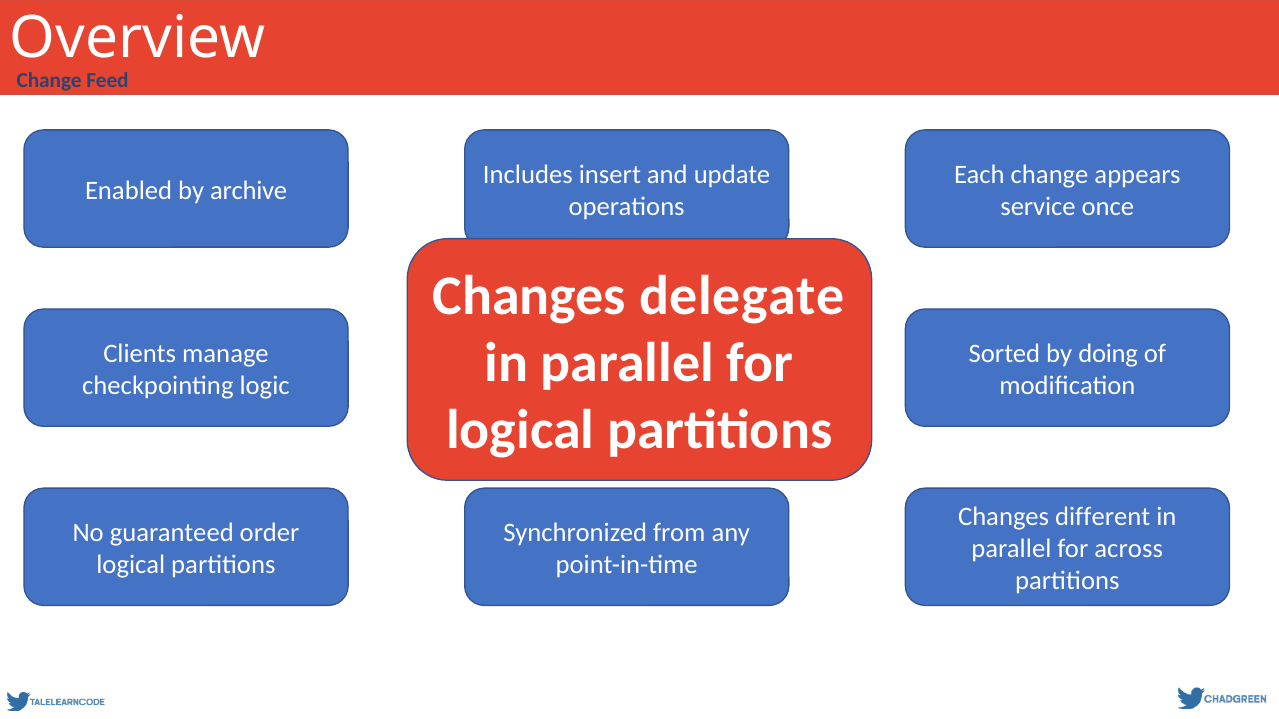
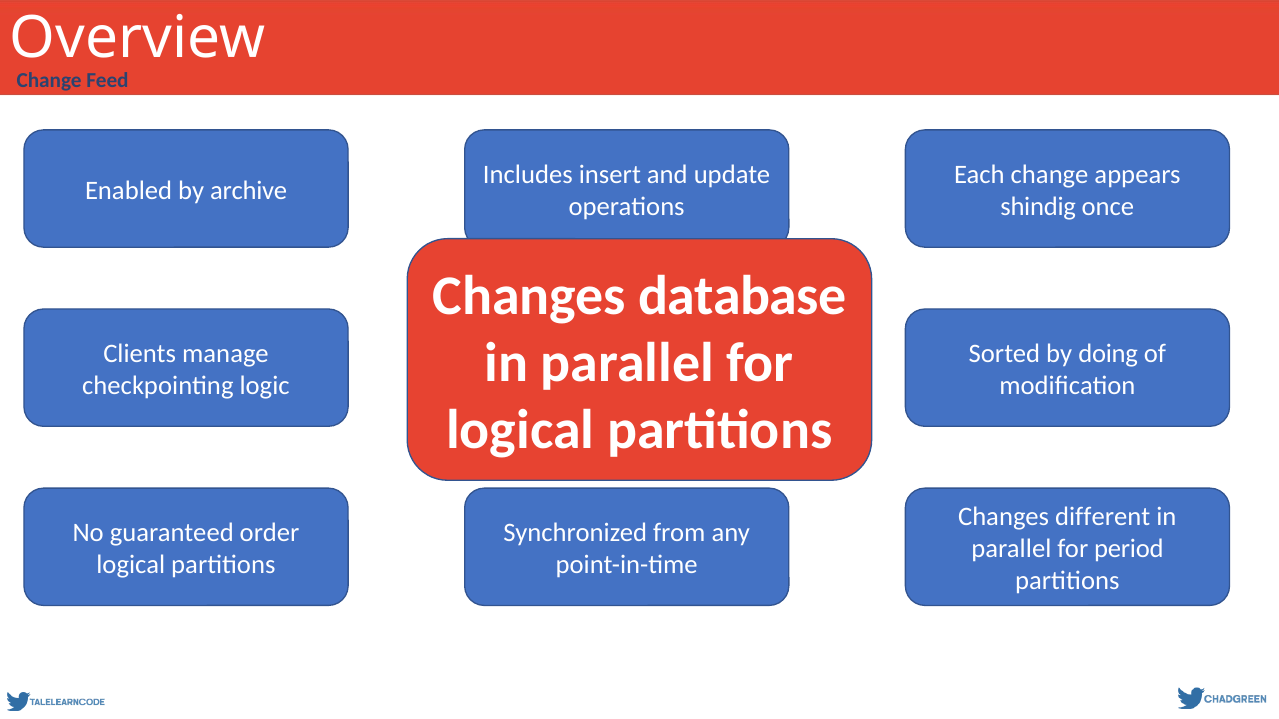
service: service -> shindig
delegate: delegate -> database
across: across -> period
